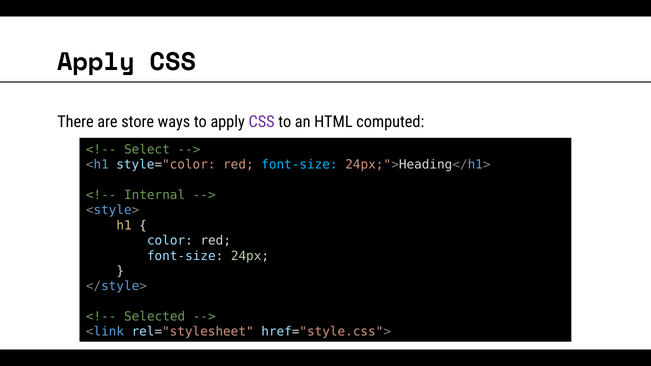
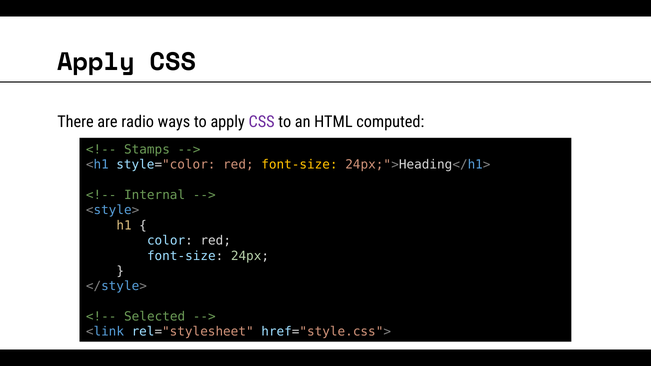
store: store -> radio
Select: Select -> Stamps
font-size at (299, 165) colour: light blue -> yellow
